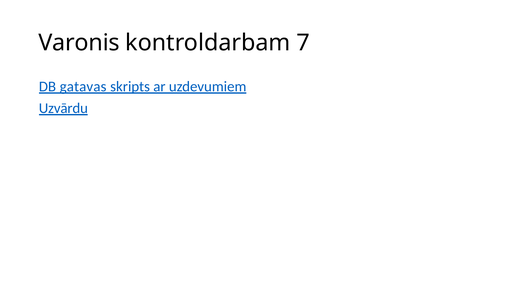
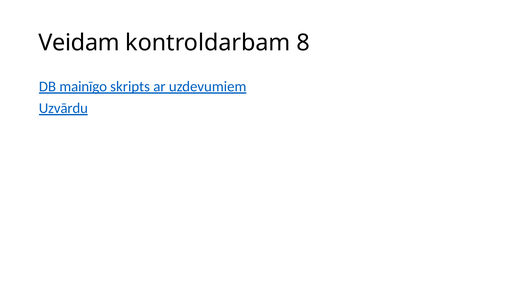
Varonis: Varonis -> Veidam
7: 7 -> 8
gatavas: gatavas -> mainīgo
